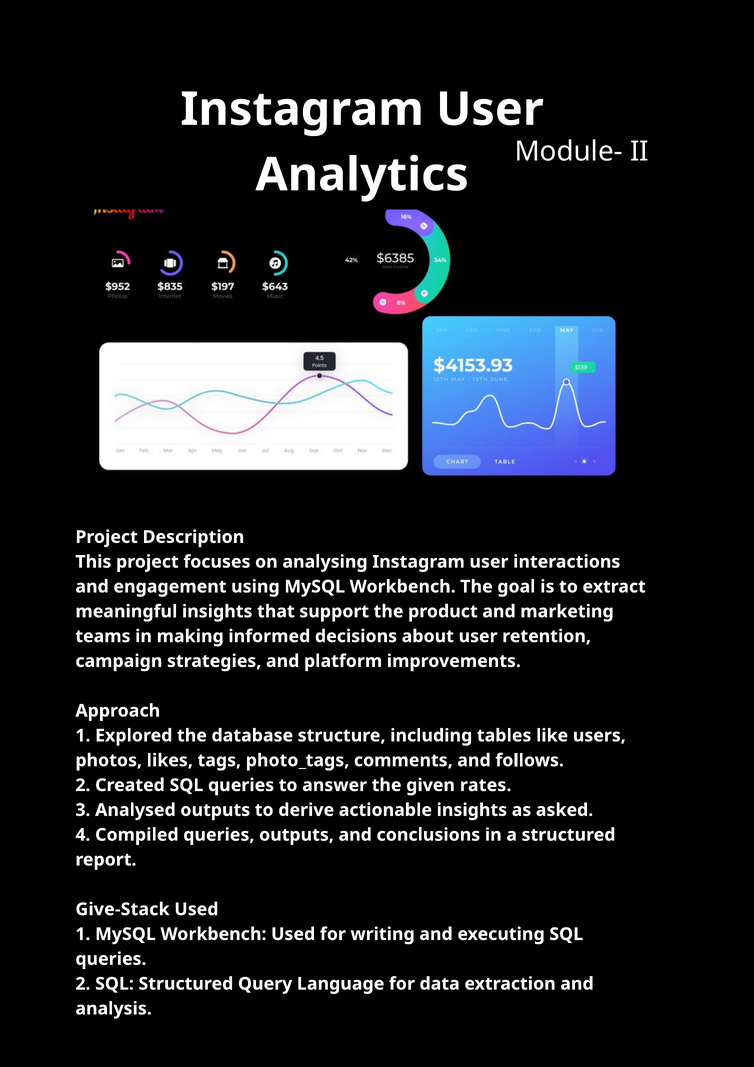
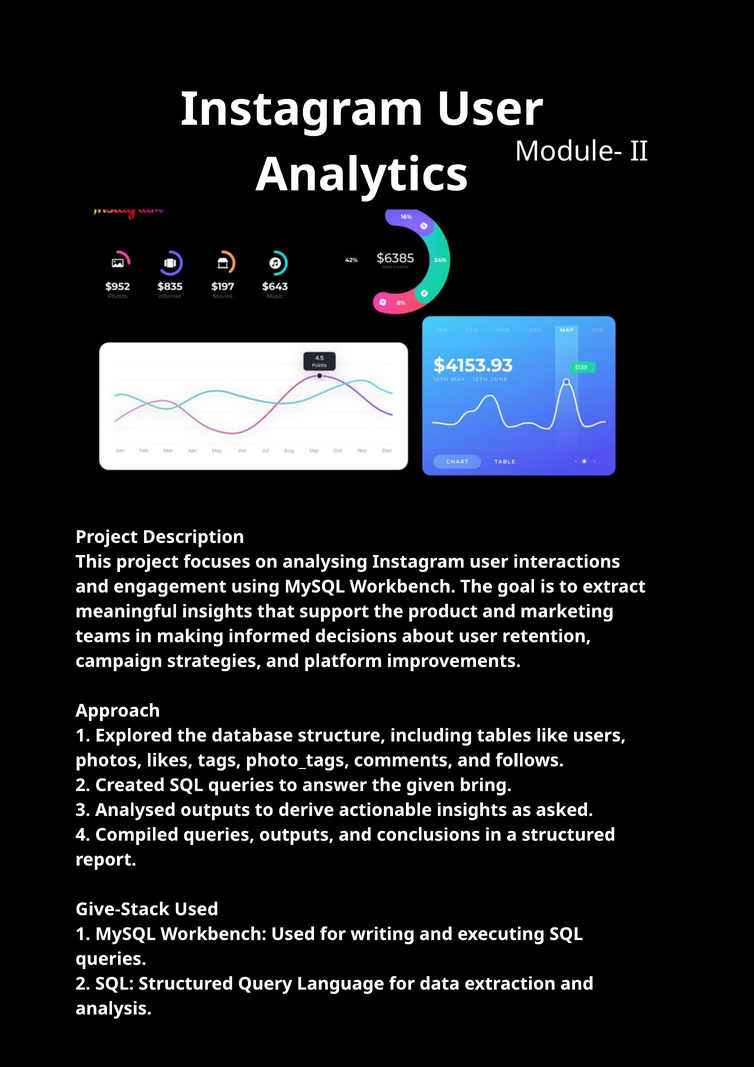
rates: rates -> bring
